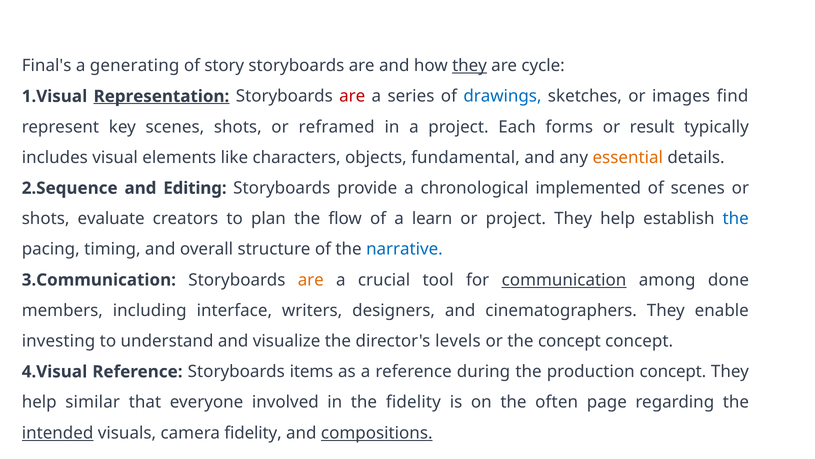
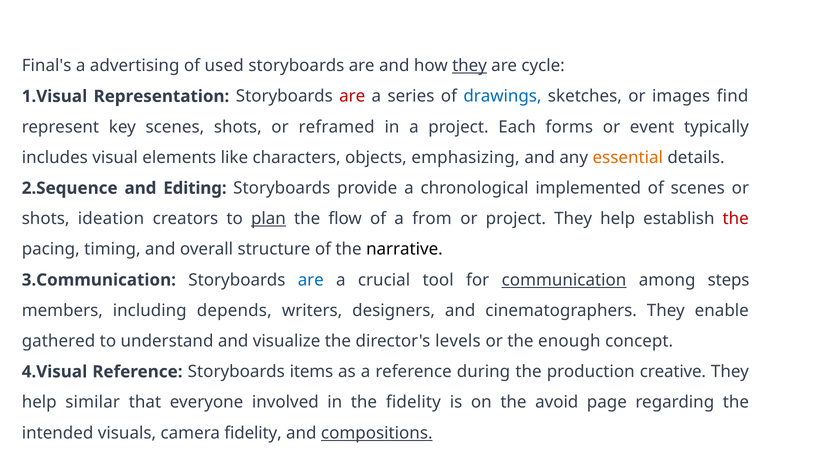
generating: generating -> advertising
story: story -> used
Representation underline: present -> none
result: result -> event
fundamental: fundamental -> emphasizing
evaluate: evaluate -> ideation
plan underline: none -> present
learn: learn -> from
the at (736, 218) colour: blue -> red
narrative colour: blue -> black
are at (311, 280) colour: orange -> blue
done: done -> steps
interface: interface -> depends
investing: investing -> gathered
the concept: concept -> enough
production concept: concept -> creative
often: often -> avoid
intended underline: present -> none
